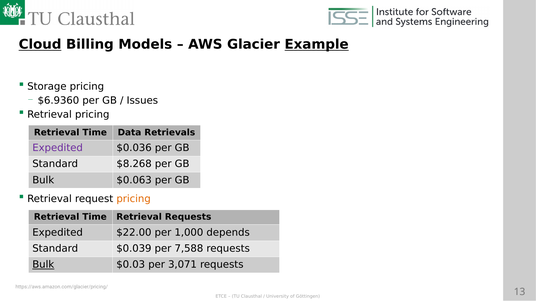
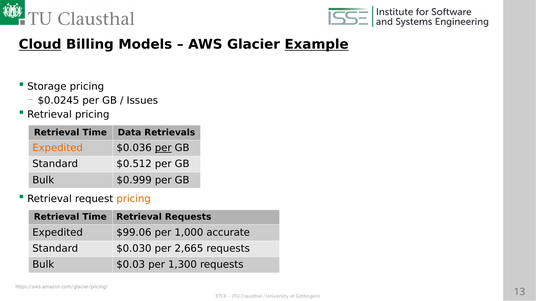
$6.9360: $6.9360 -> $0.0245
Expedited at (58, 148) colour: purple -> orange
per at (163, 148) underline: none -> present
$8.268: $8.268 -> $0.512
$0.063: $0.063 -> $0.999
$22.00: $22.00 -> $99.06
depends: depends -> accurate
$0.039: $0.039 -> $0.030
7,588: 7,588 -> 2,665
Bulk at (43, 265) underline: present -> none
3,071: 3,071 -> 1,300
